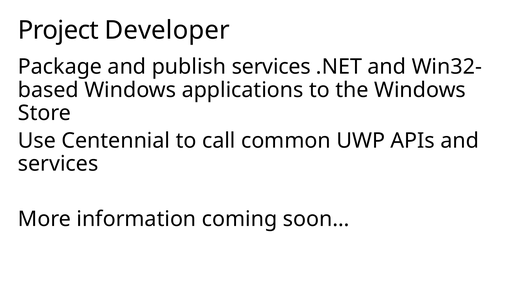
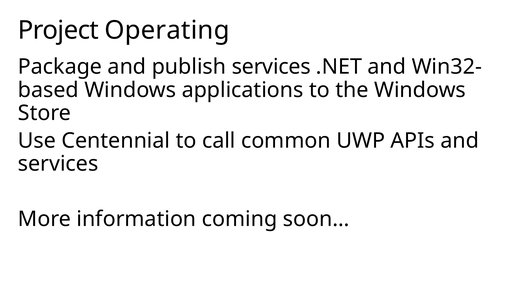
Developer: Developer -> Operating
